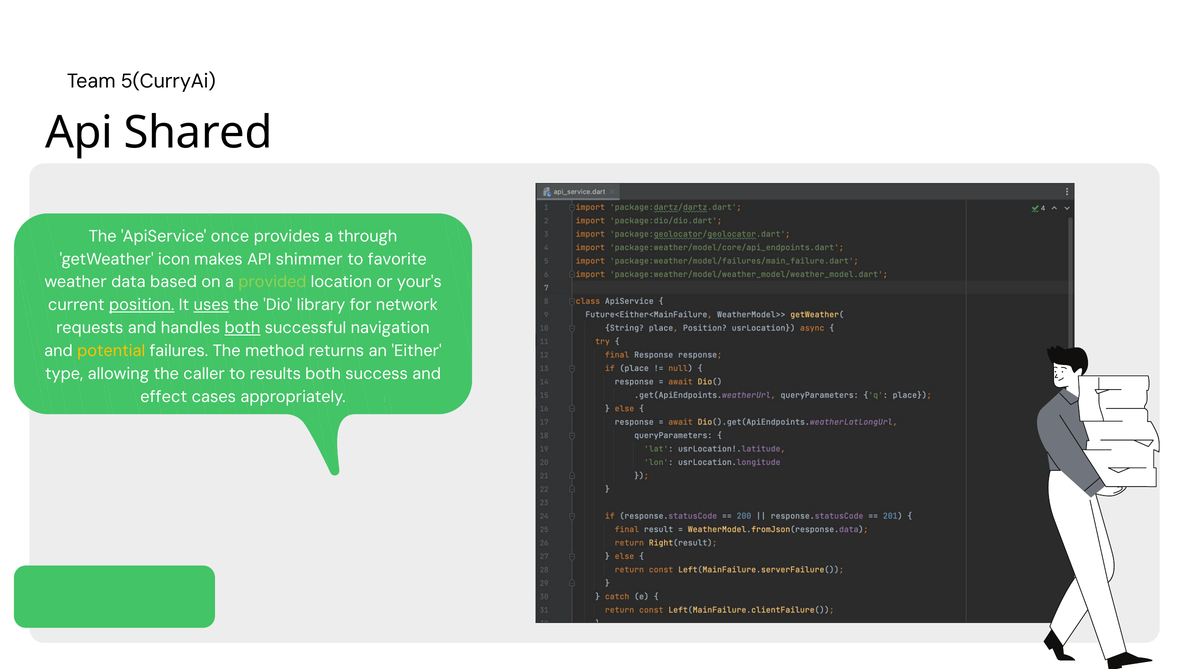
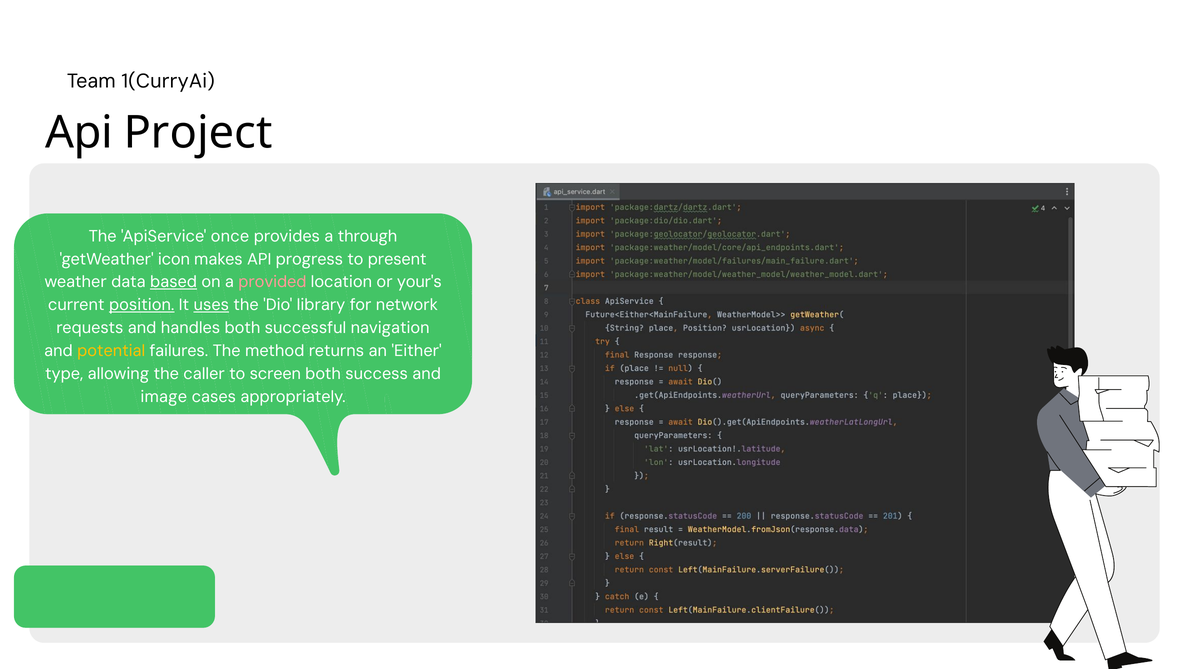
5(CurryAi: 5(CurryAi -> 1(CurryAi
Shared: Shared -> Project
shimmer: shimmer -> progress
favorite: favorite -> present
based underline: none -> present
provided colour: light green -> pink
both at (243, 328) underline: present -> none
results: results -> screen
effect: effect -> image
